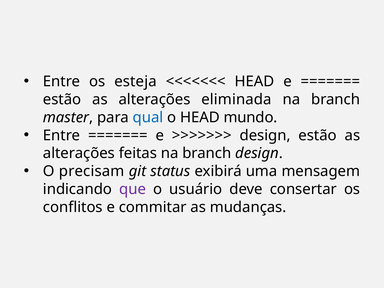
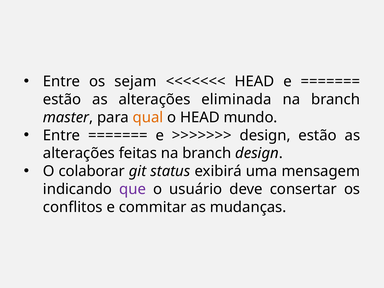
esteja: esteja -> sejam
qual colour: blue -> orange
precisam: precisam -> colaborar
